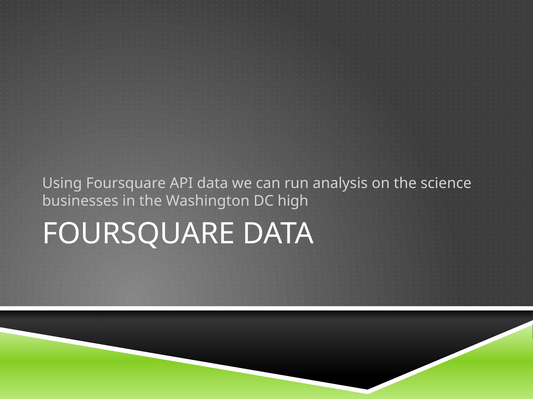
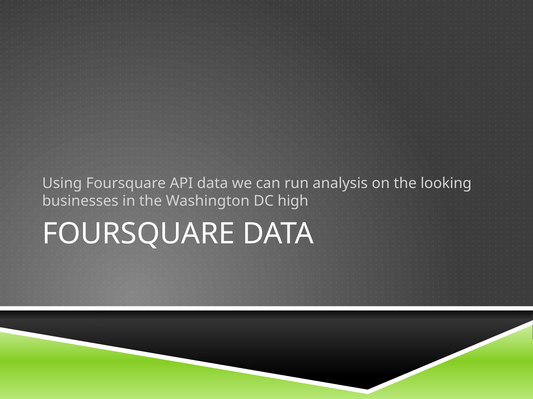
science: science -> looking
